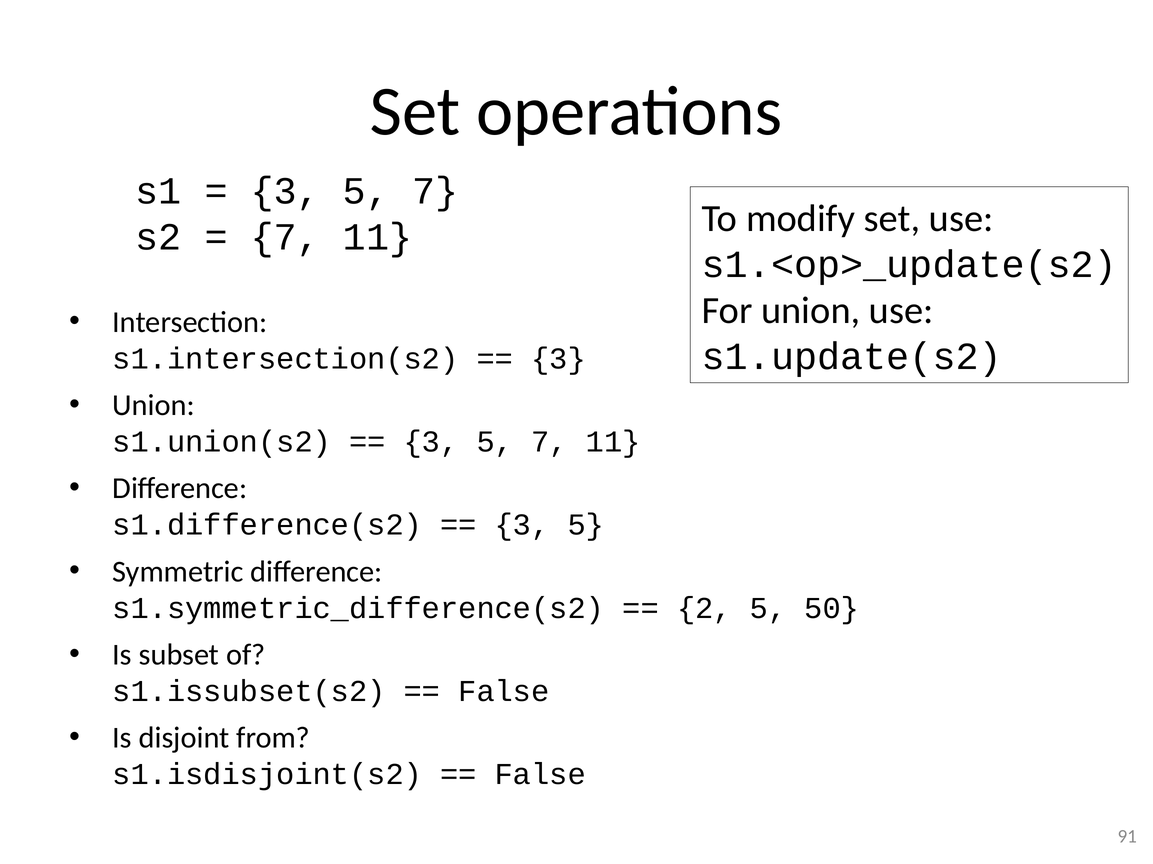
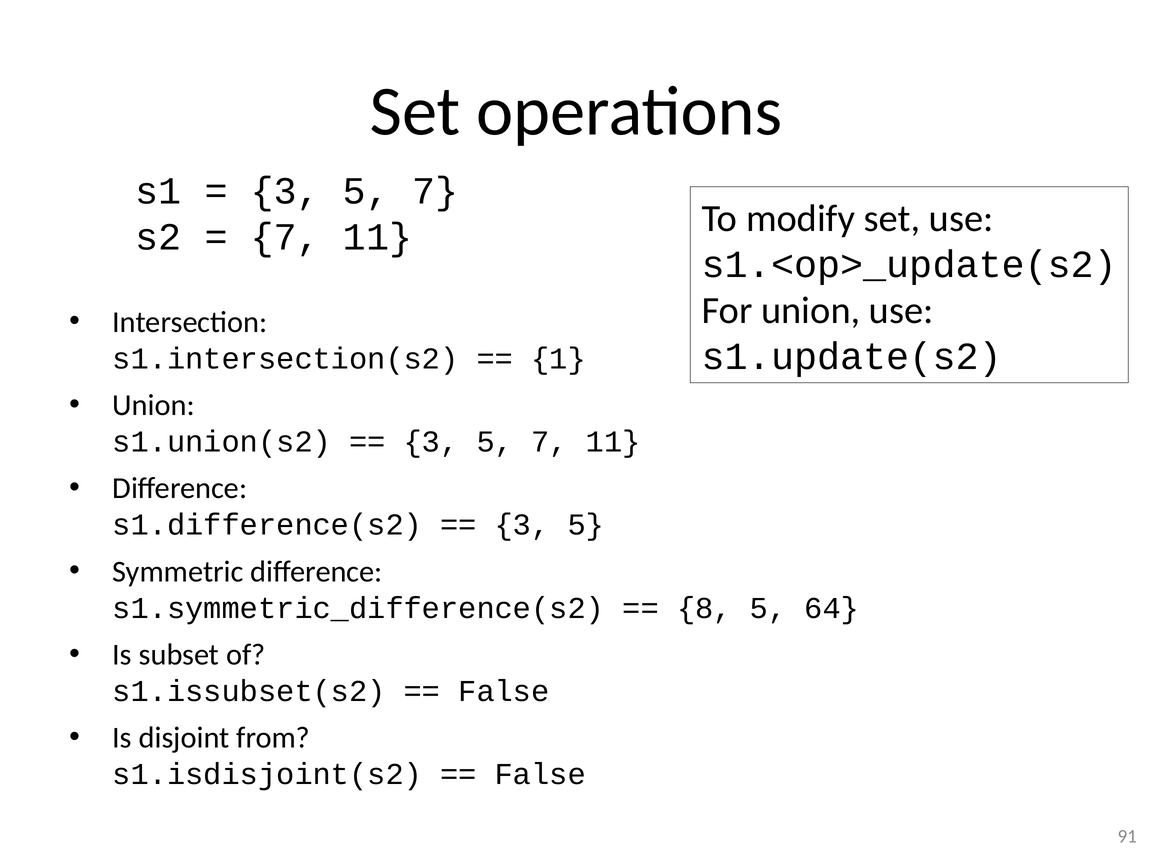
3 at (559, 359): 3 -> 1
2: 2 -> 8
50: 50 -> 64
